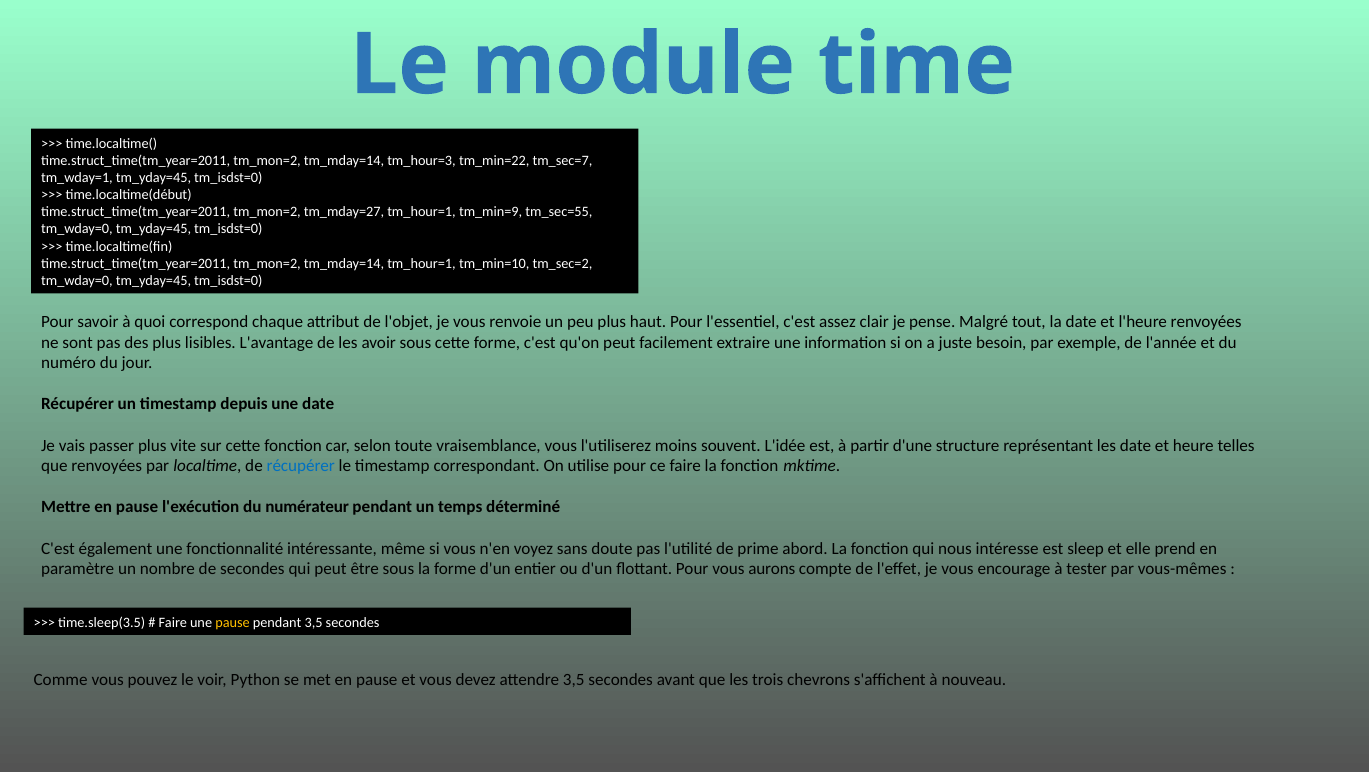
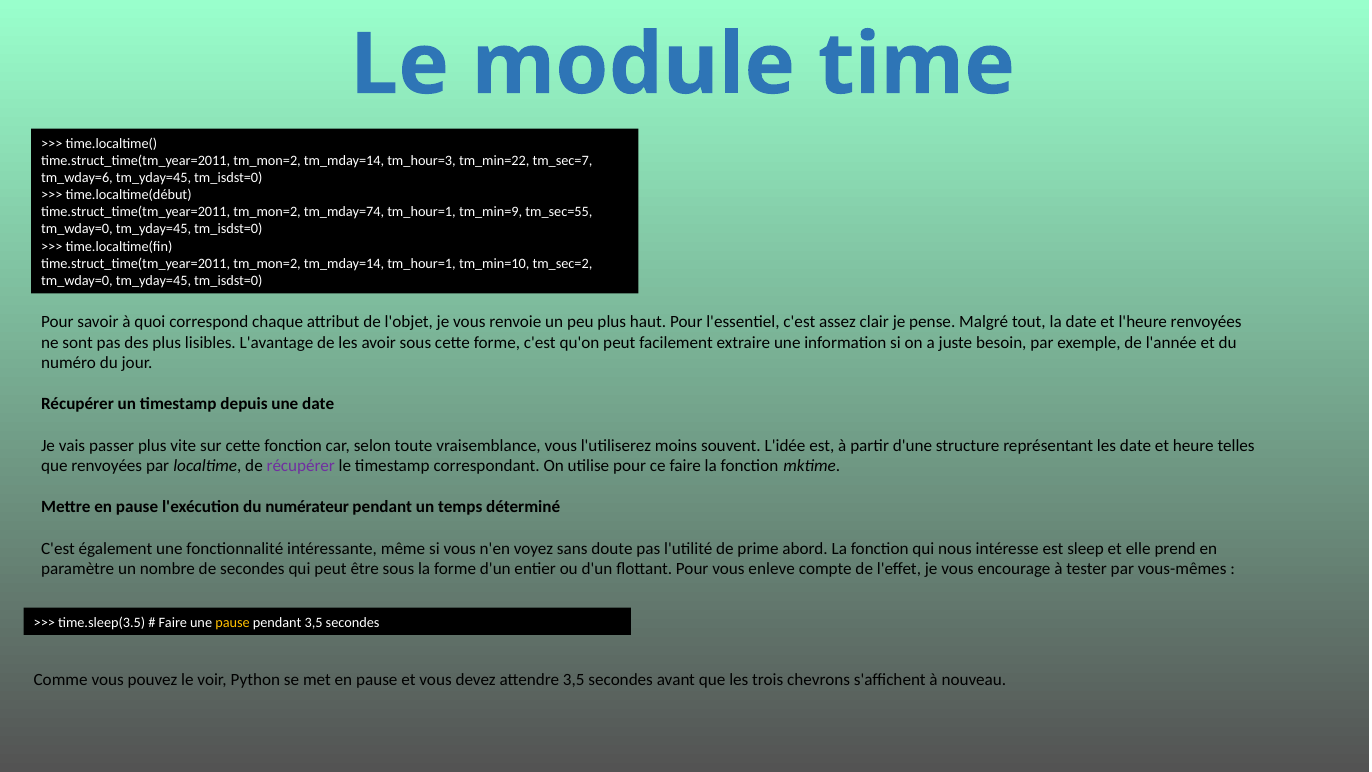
tm_wday=1: tm_wday=1 -> tm_wday=6
tm_mday=27: tm_mday=27 -> tm_mday=74
récupérer at (301, 466) colour: blue -> purple
aurons: aurons -> enleve
